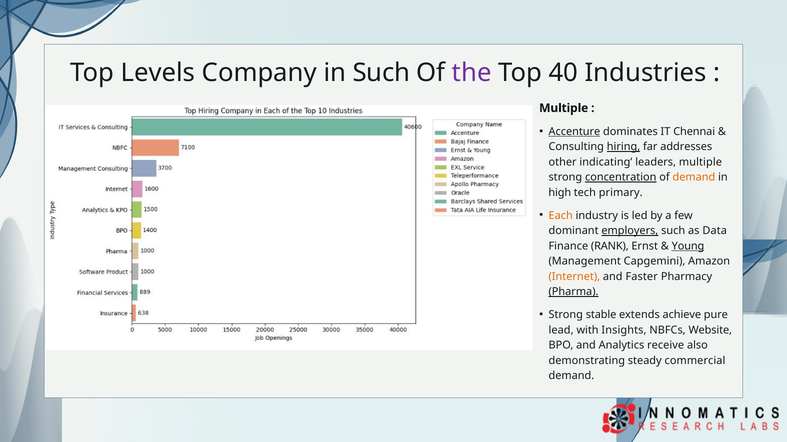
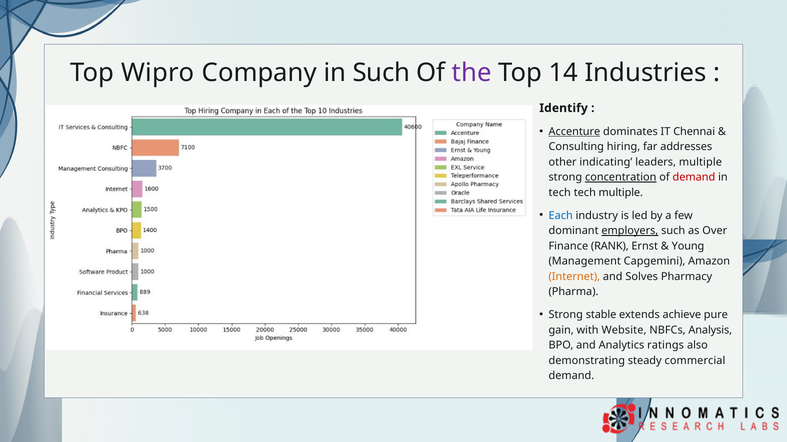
Levels: Levels -> Wipro
40: 40 -> 14
Multiple at (564, 108): Multiple -> Identify
hiring underline: present -> none
demand at (694, 178) colour: orange -> red
high at (560, 193): high -> tech
tech primary: primary -> multiple
Each colour: orange -> blue
Data: Data -> Over
Young underline: present -> none
Faster: Faster -> Solves
Pharma underline: present -> none
lead: lead -> gain
Insights: Insights -> Website
Website: Website -> Analysis
receive: receive -> ratings
